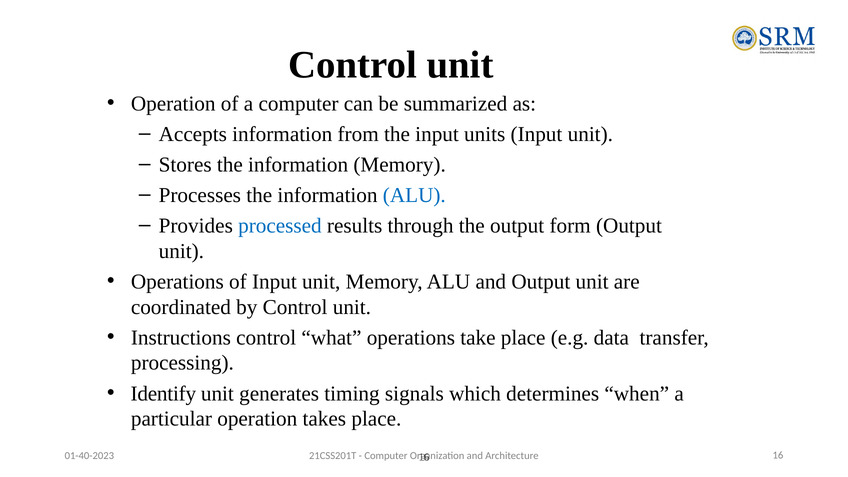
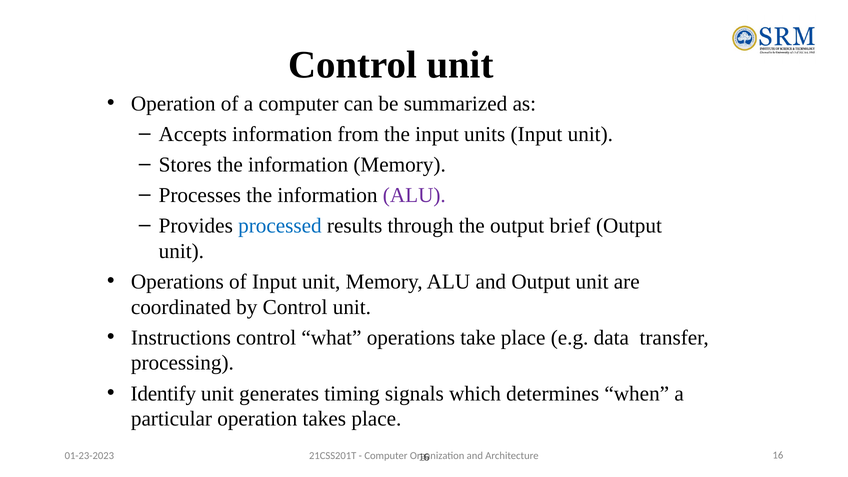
ALU at (414, 195) colour: blue -> purple
form: form -> brief
01-40-2023: 01-40-2023 -> 01-23-2023
